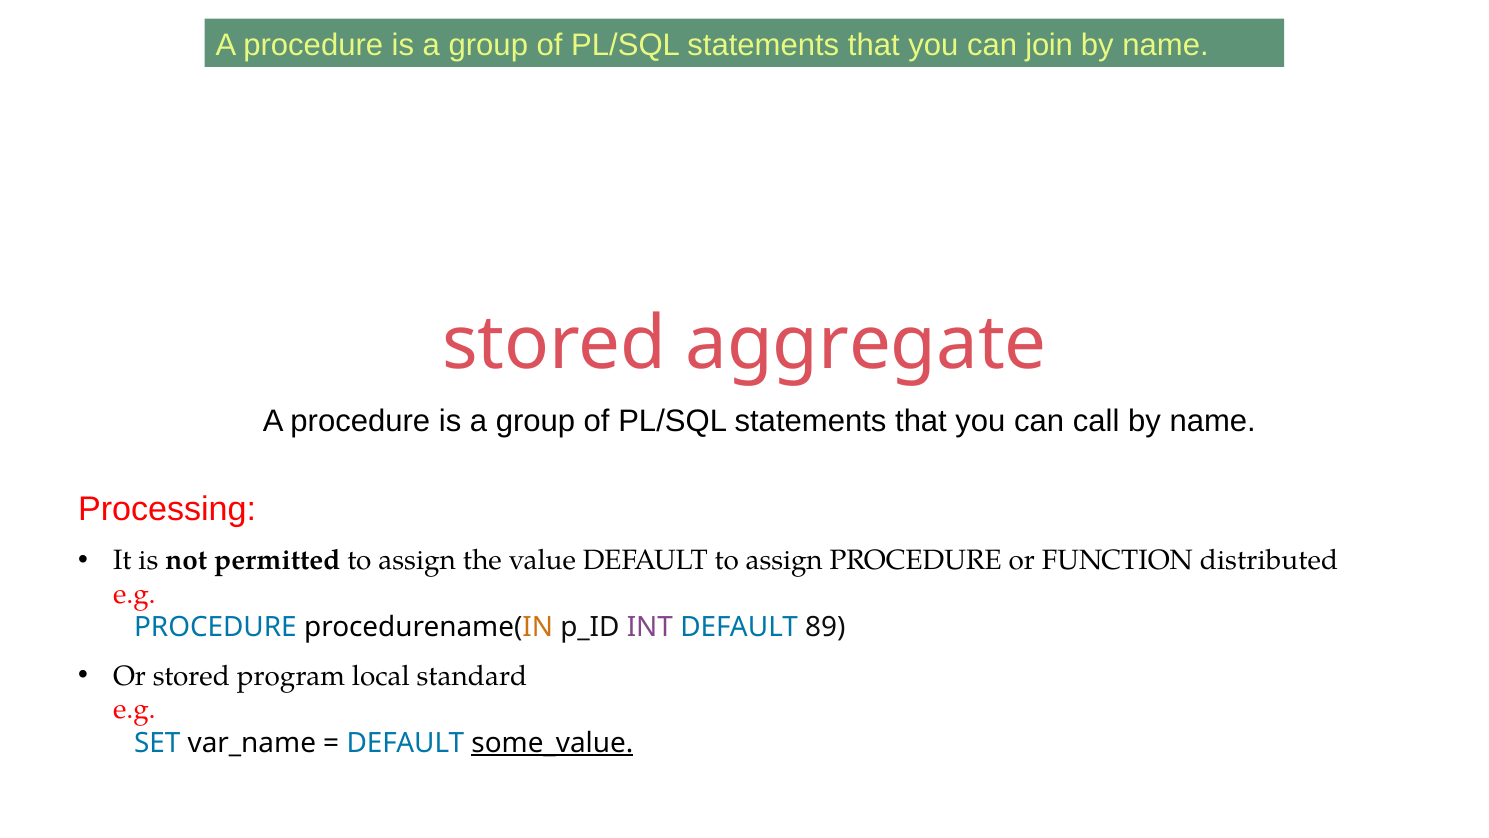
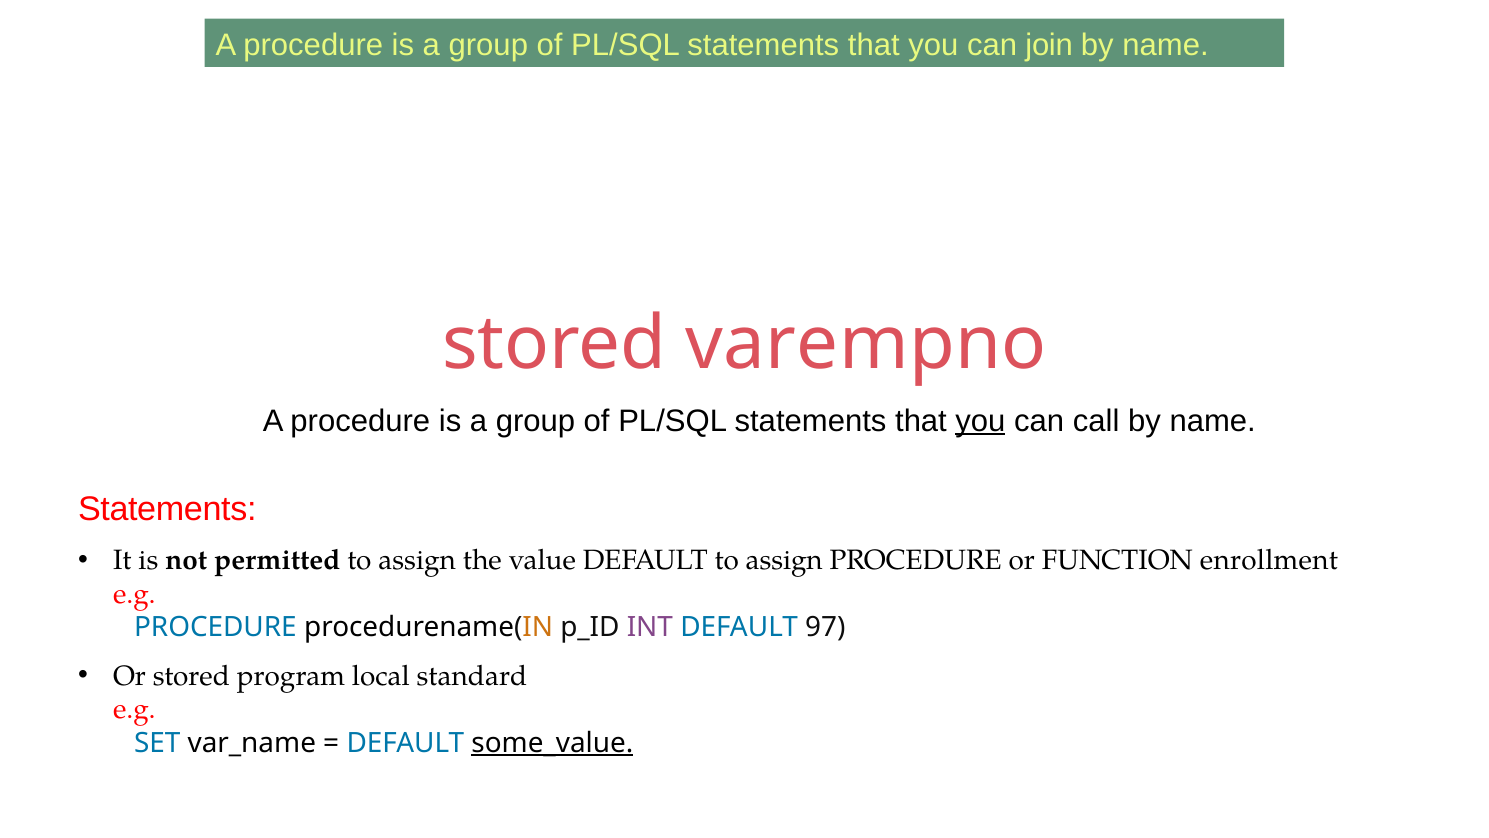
aggregate: aggregate -> varempno
you at (980, 421) underline: none -> present
Processing at (167, 509): Processing -> Statements
distributed: distributed -> enrollment
89: 89 -> 97
